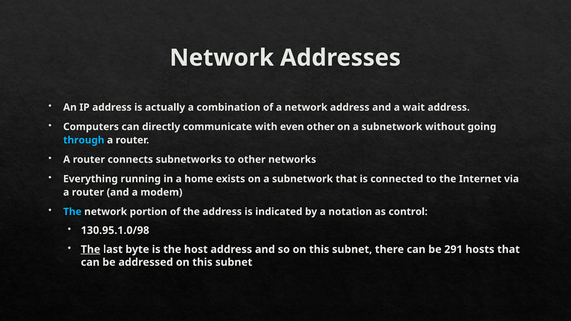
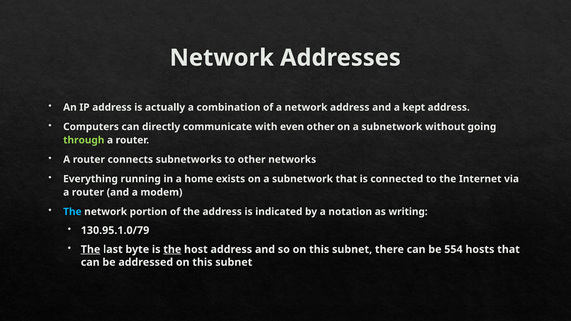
wait: wait -> kept
through colour: light blue -> light green
control: control -> writing
130.95.1.0/98: 130.95.1.0/98 -> 130.95.1.0/79
the at (172, 250) underline: none -> present
291: 291 -> 554
